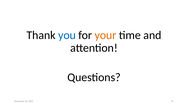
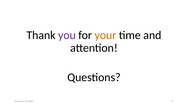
you colour: blue -> purple
